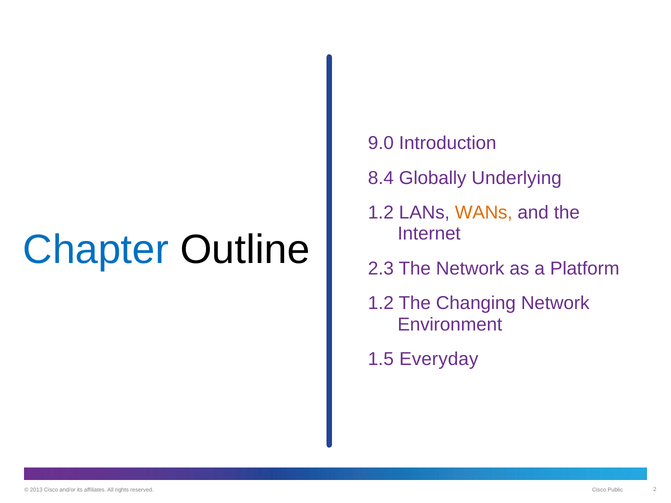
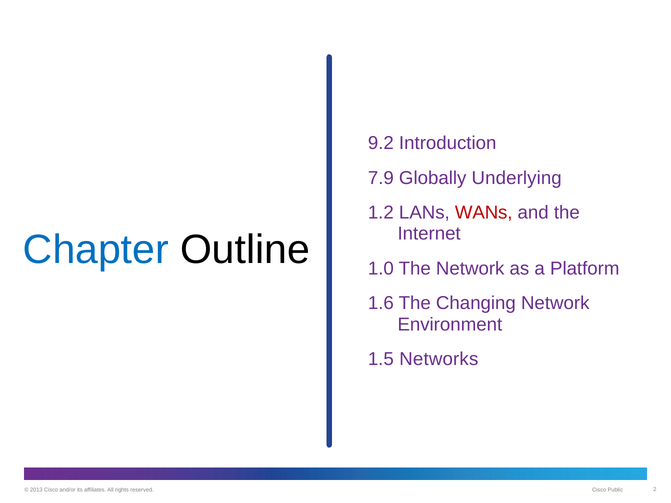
9.0: 9.0 -> 9.2
8.4: 8.4 -> 7.9
WANs colour: orange -> red
2.3: 2.3 -> 1.0
1.2 at (381, 303): 1.2 -> 1.6
Everyday: Everyday -> Networks
